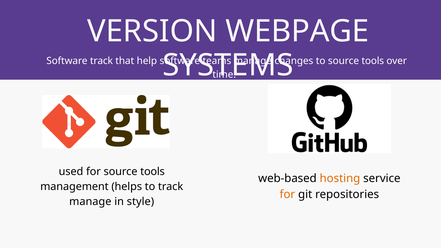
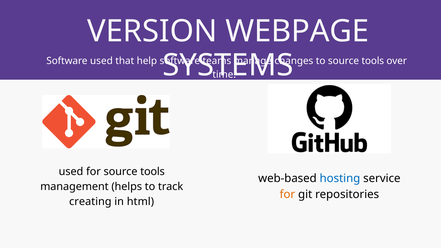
Software track: track -> used
hosting colour: orange -> blue
manage at (90, 202): manage -> creating
style: style -> html
